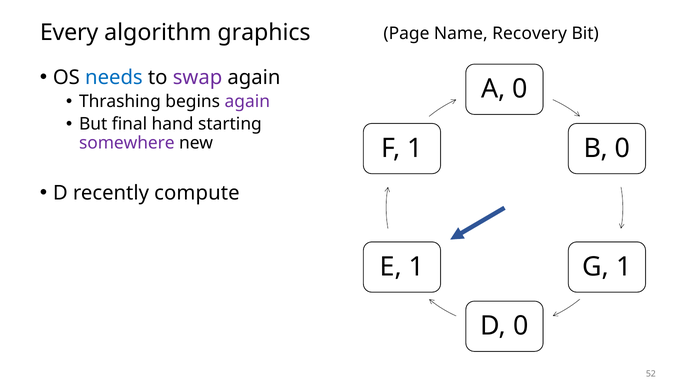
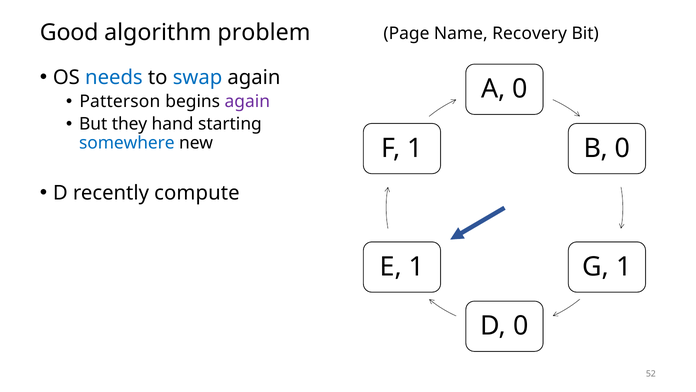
Every: Every -> Good
graphics: graphics -> problem
swap colour: purple -> blue
Thrashing: Thrashing -> Patterson
final: final -> they
somewhere colour: purple -> blue
